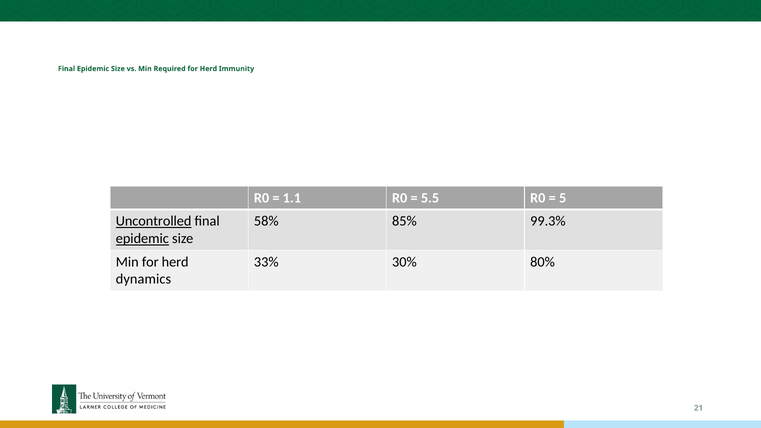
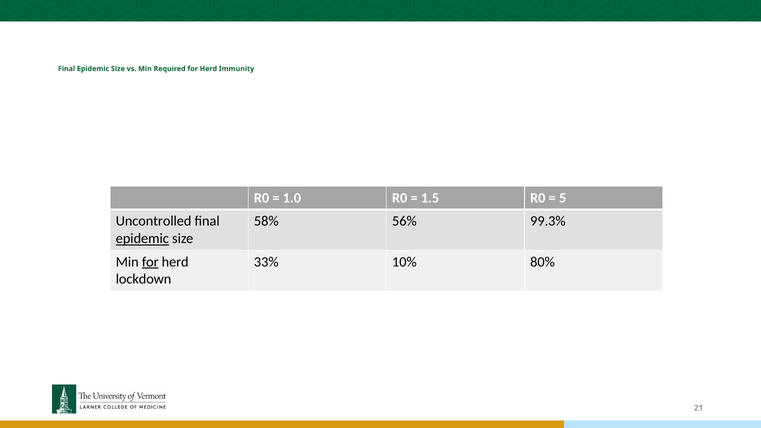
1.1: 1.1 -> 1.0
5.5: 5.5 -> 1.5
Uncontrolled underline: present -> none
85%: 85% -> 56%
for at (150, 262) underline: none -> present
30%: 30% -> 10%
dynamics: dynamics -> lockdown
